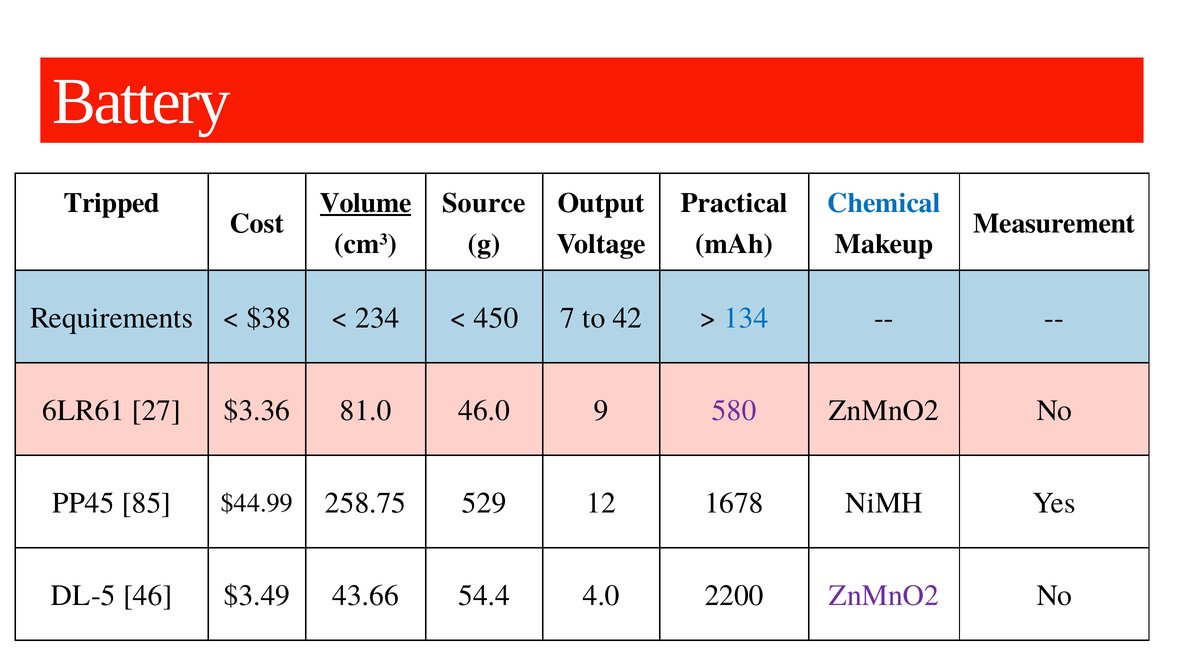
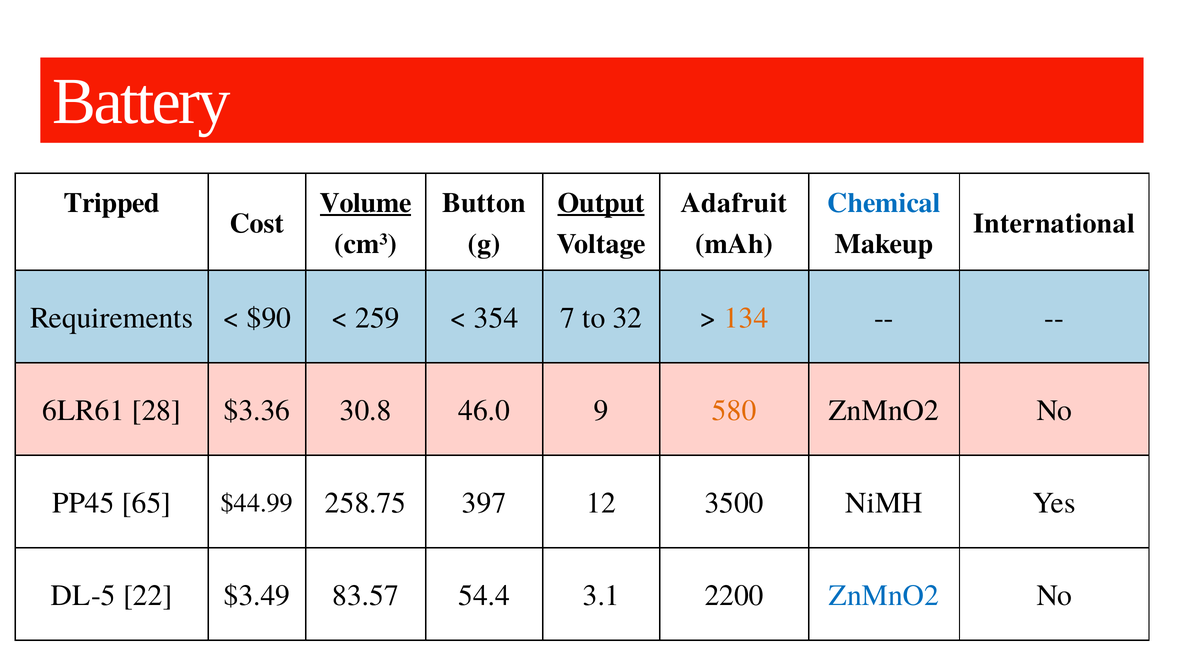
Source: Source -> Button
Output underline: none -> present
Practical: Practical -> Adafruit
Measurement: Measurement -> International
$38: $38 -> $90
234: 234 -> 259
450: 450 -> 354
42: 42 -> 32
134 colour: blue -> orange
27: 27 -> 28
81.0: 81.0 -> 30.8
580 colour: purple -> orange
85: 85 -> 65
529: 529 -> 397
1678: 1678 -> 3500
46: 46 -> 22
43.66: 43.66 -> 83.57
4.0: 4.0 -> 3.1
ZnMnO2 at (884, 596) colour: purple -> blue
